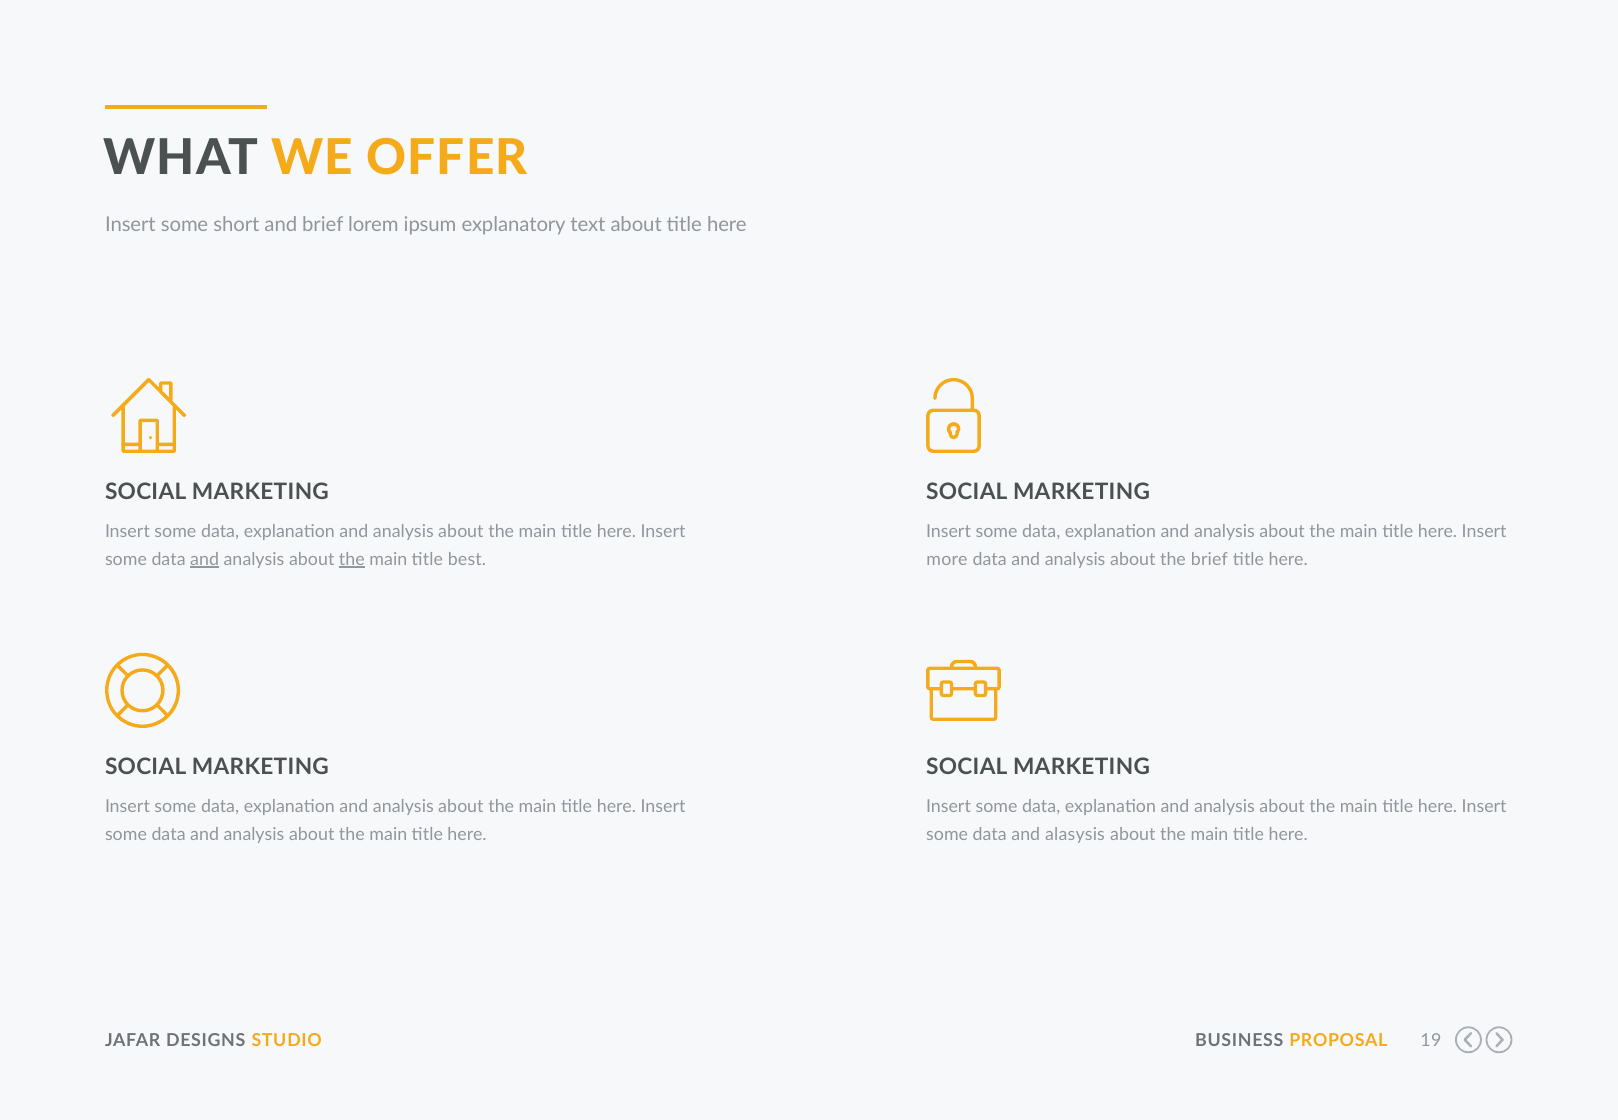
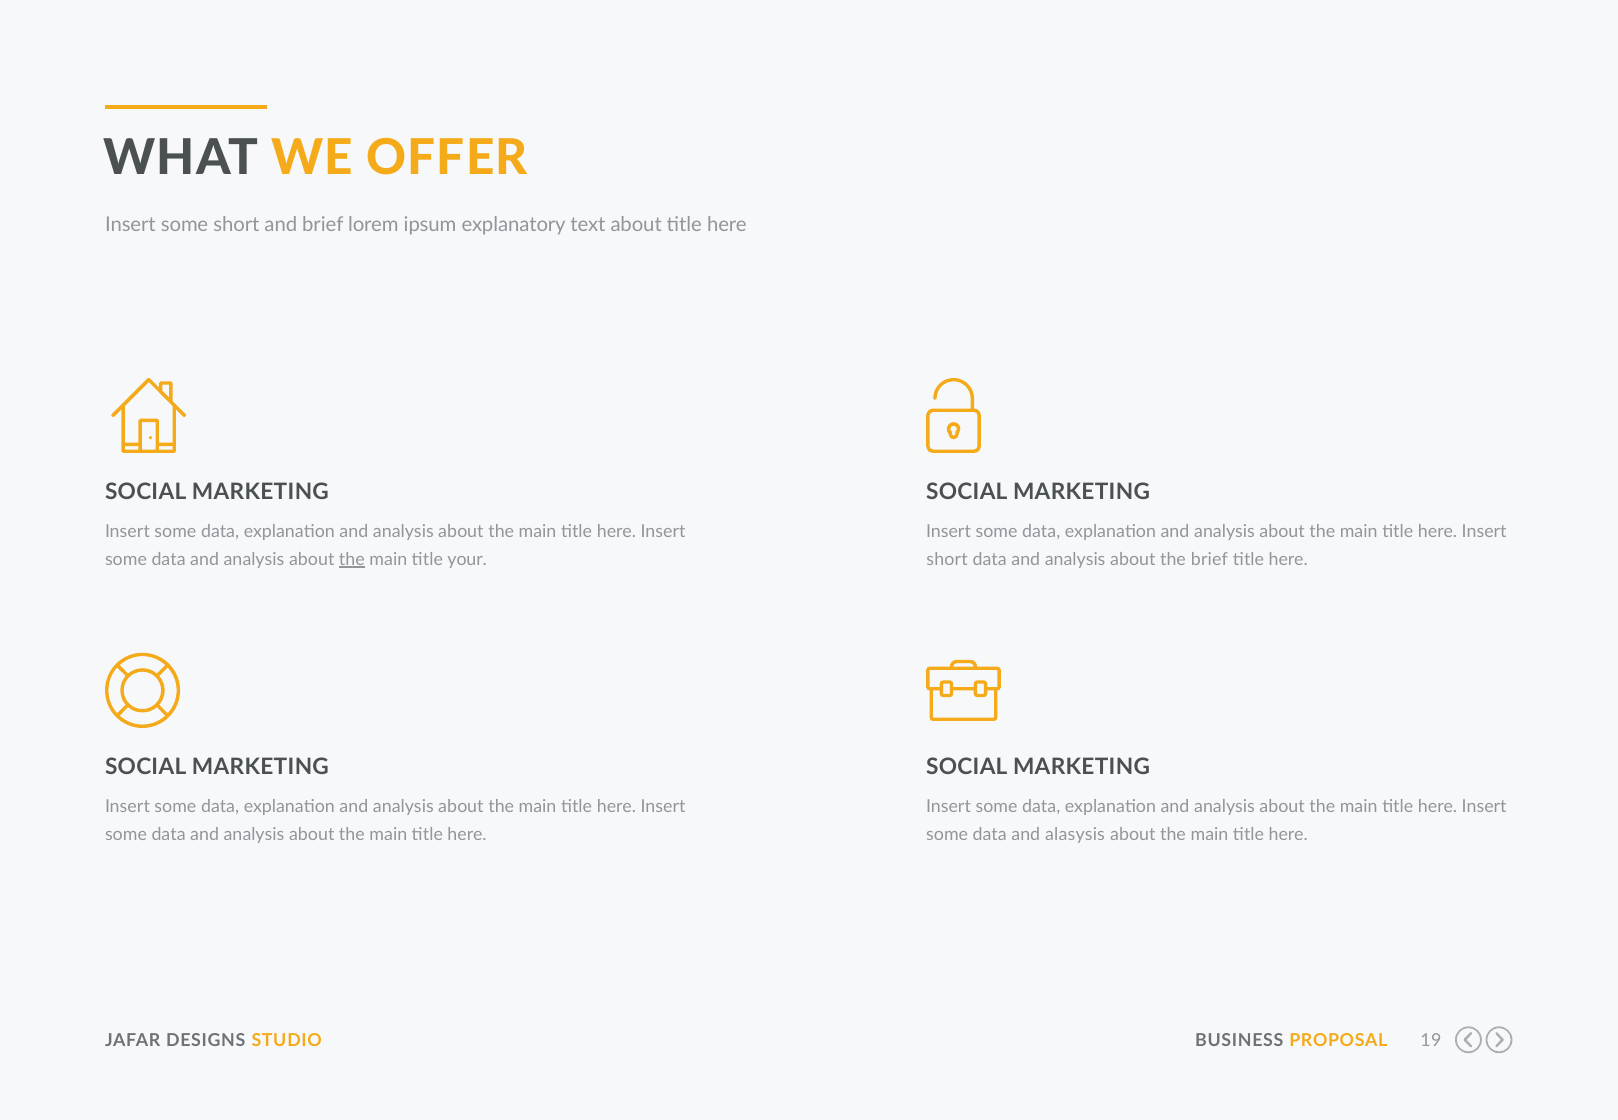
and at (205, 559) underline: present -> none
best: best -> your
more at (947, 559): more -> short
